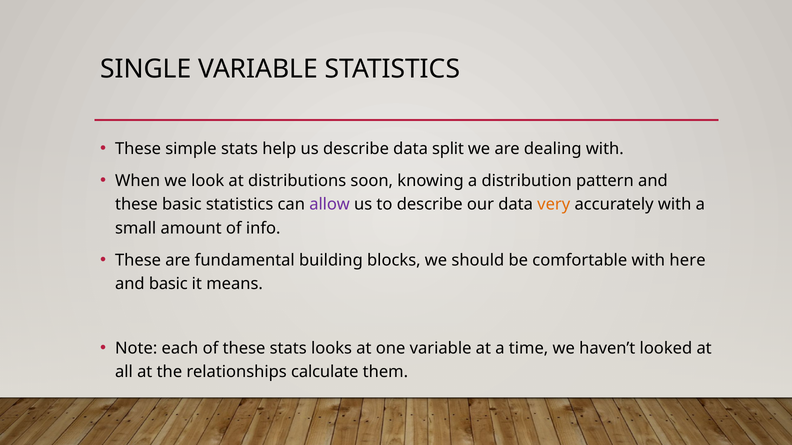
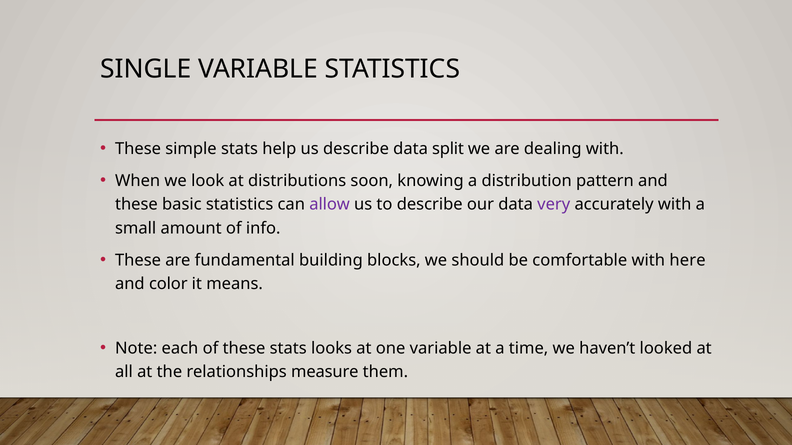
very colour: orange -> purple
and basic: basic -> color
calculate: calculate -> measure
